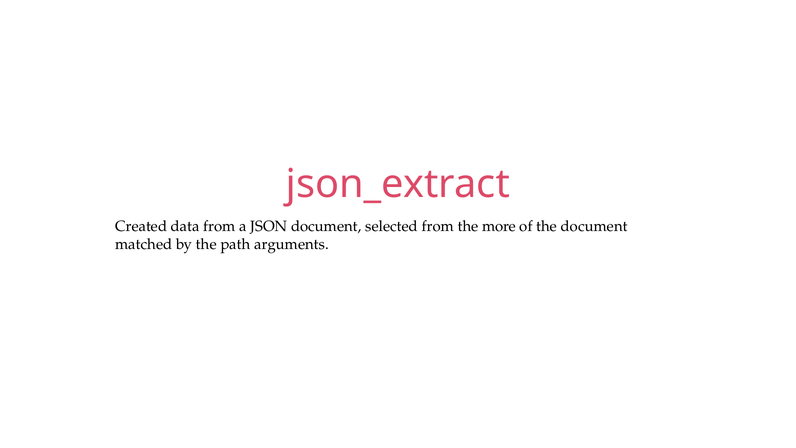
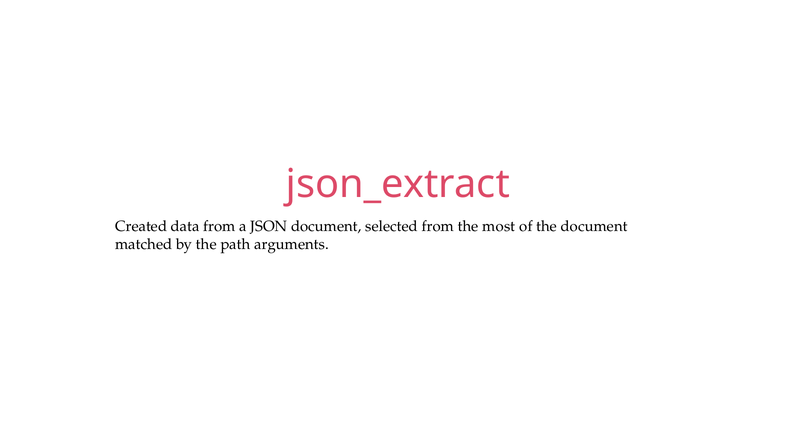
more: more -> most
